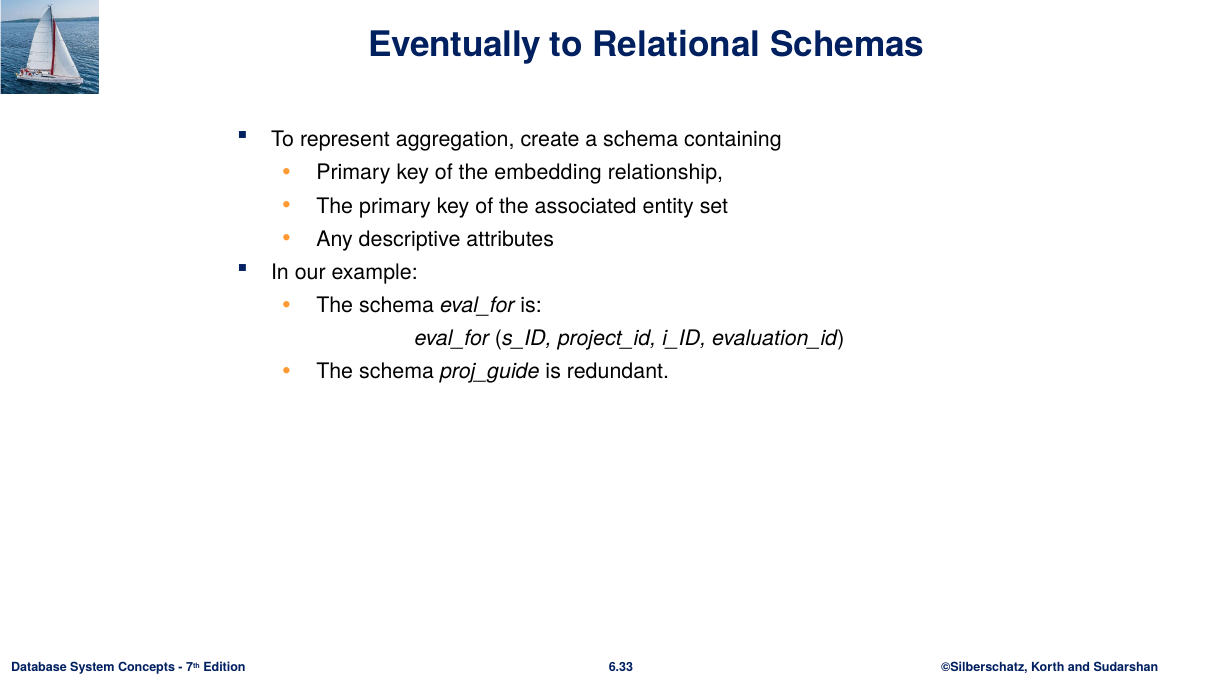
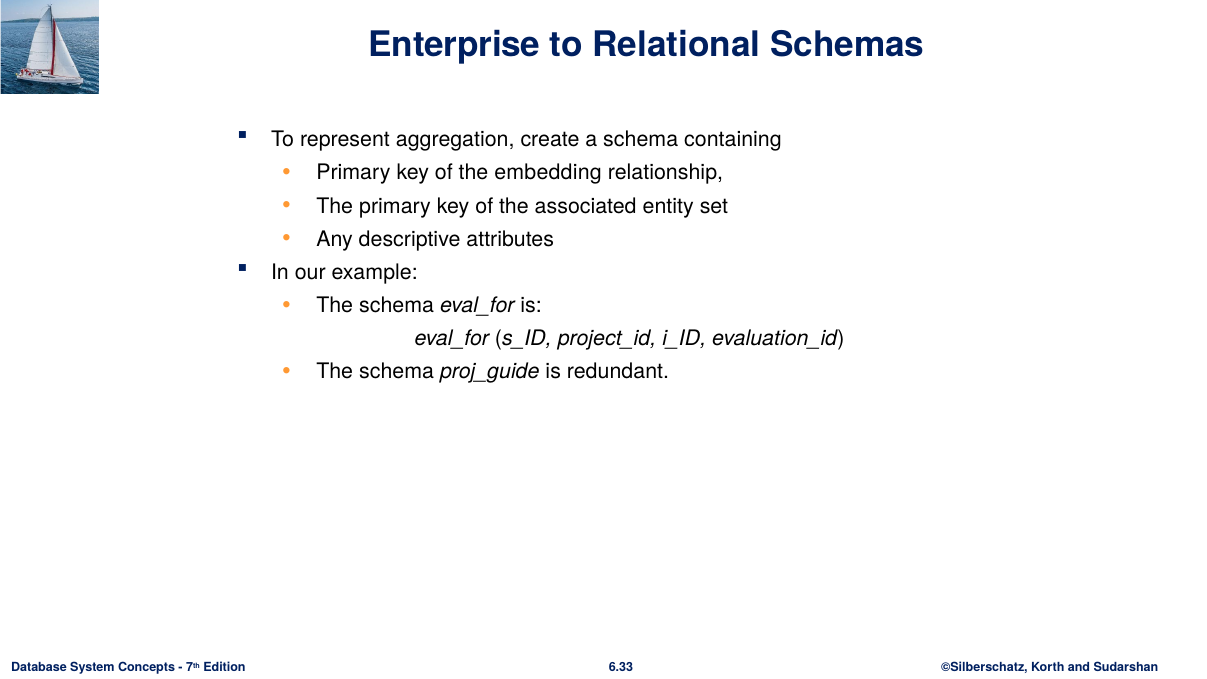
Eventually: Eventually -> Enterprise
